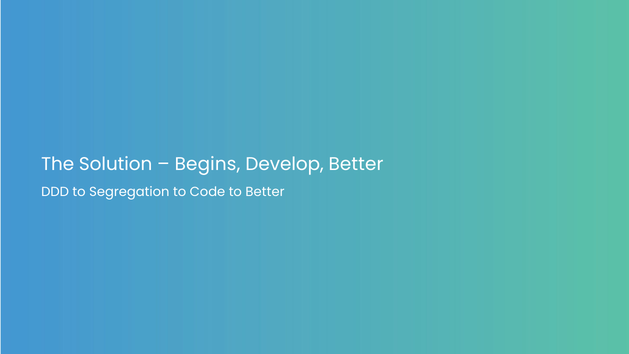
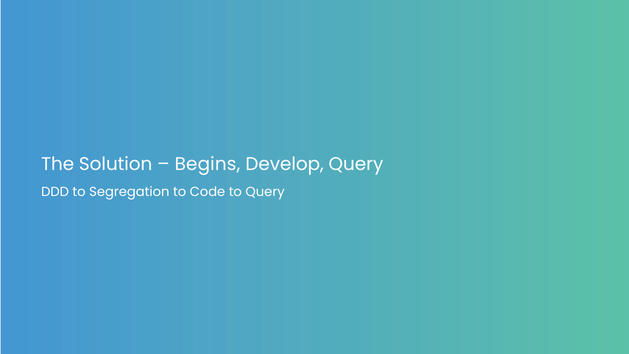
Develop Better: Better -> Query
to Better: Better -> Query
